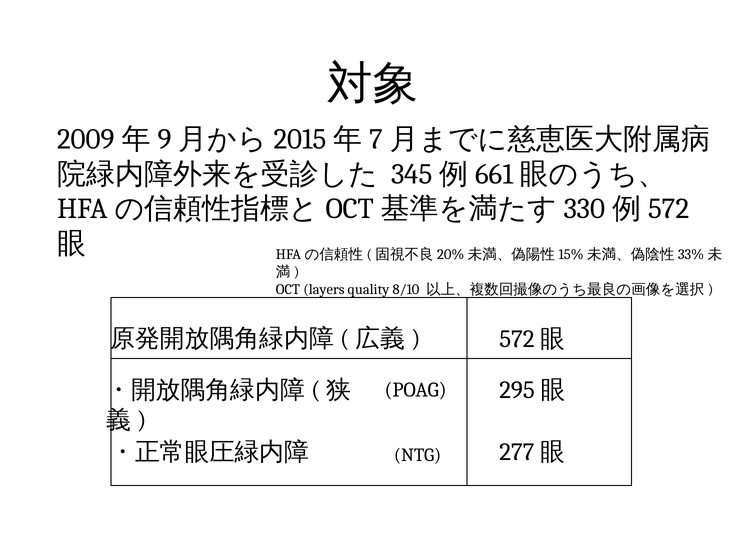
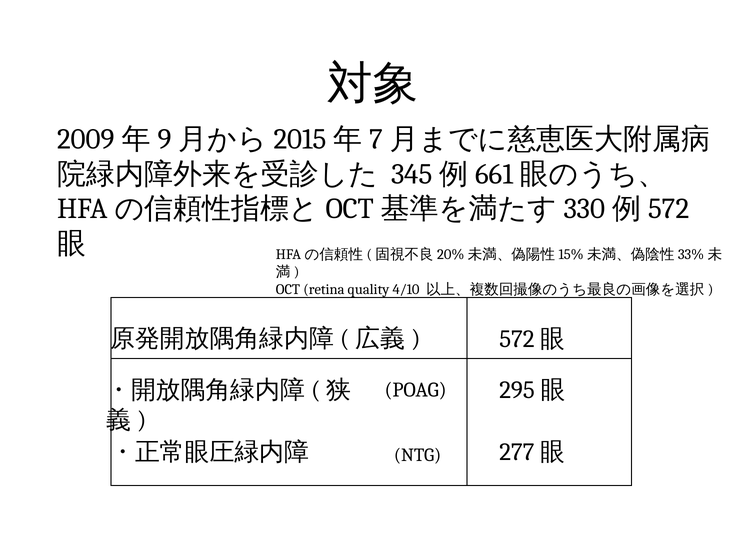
layers: layers -> retina
8/10: 8/10 -> 4/10
